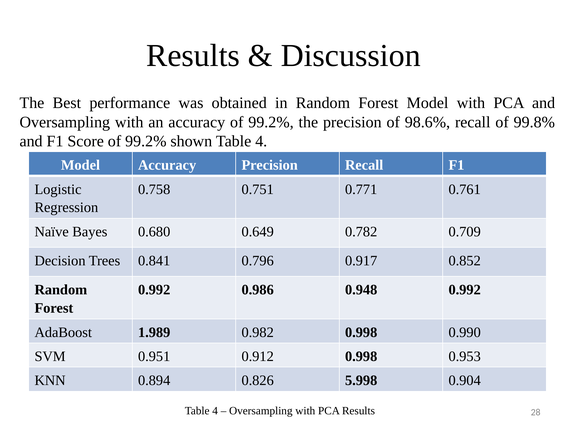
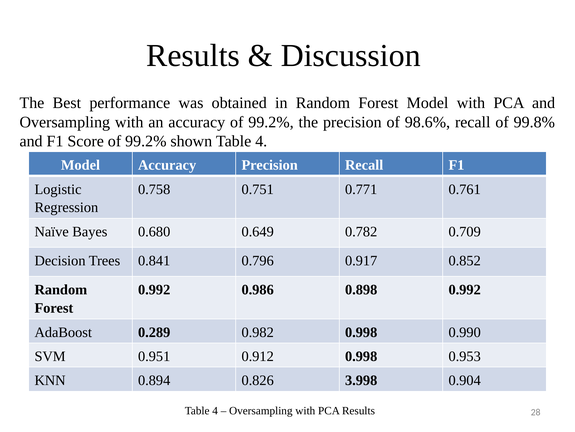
0.948: 0.948 -> 0.898
1.989: 1.989 -> 0.289
5.998: 5.998 -> 3.998
